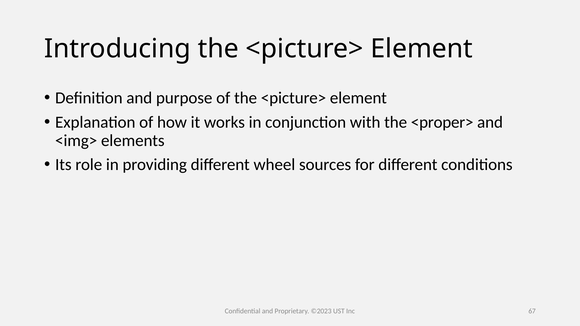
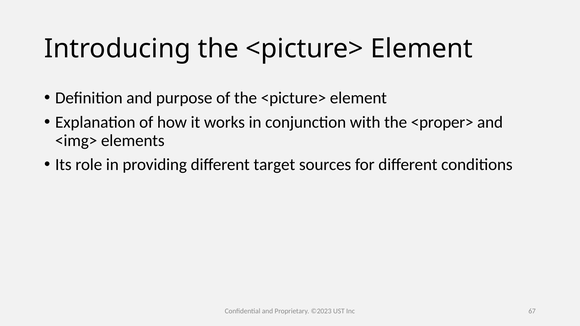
wheel: wheel -> target
